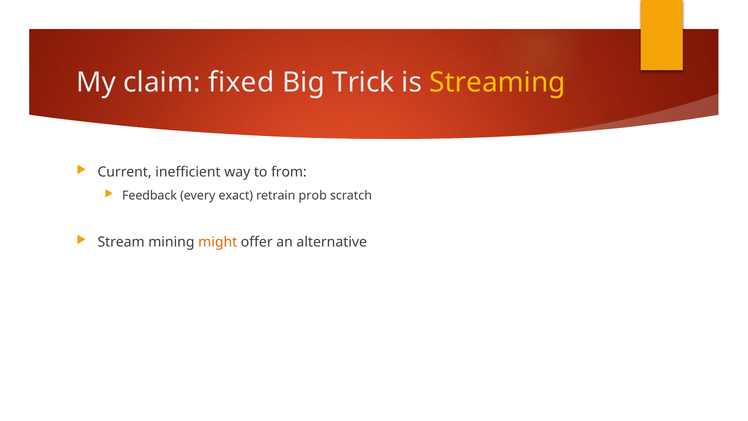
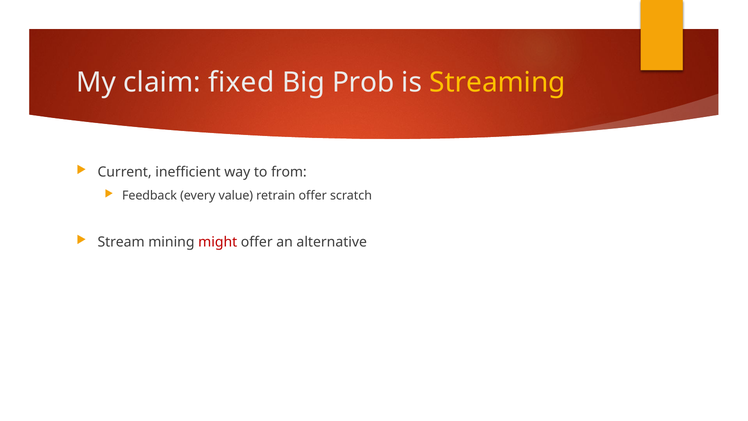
Trick: Trick -> Prob
exact: exact -> value
retrain prob: prob -> offer
might colour: orange -> red
